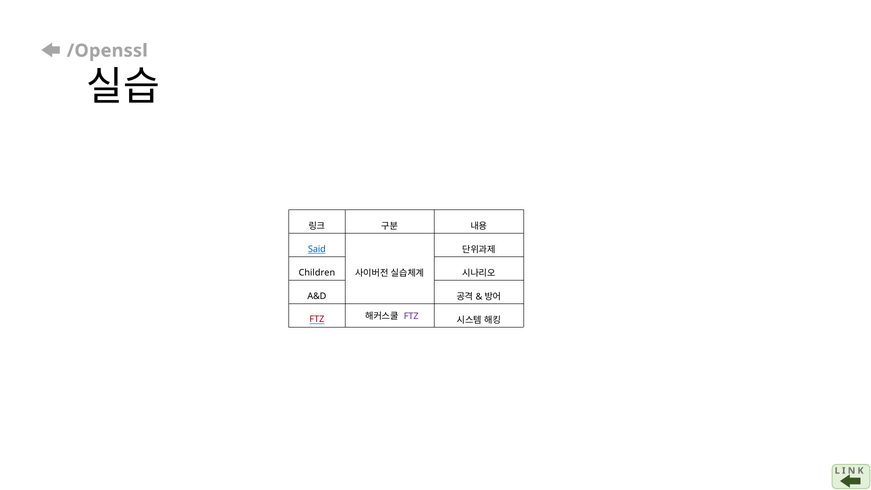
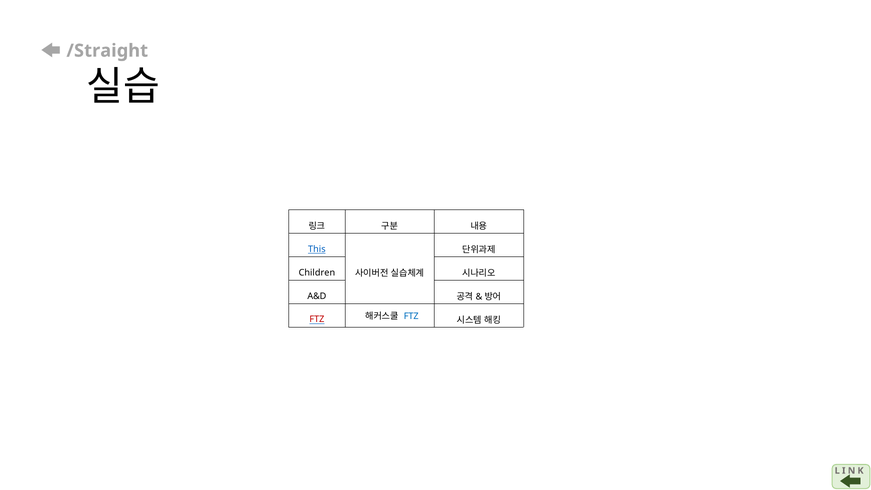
/Openssl: /Openssl -> /Straight
Said: Said -> This
FTZ at (411, 316) colour: purple -> blue
